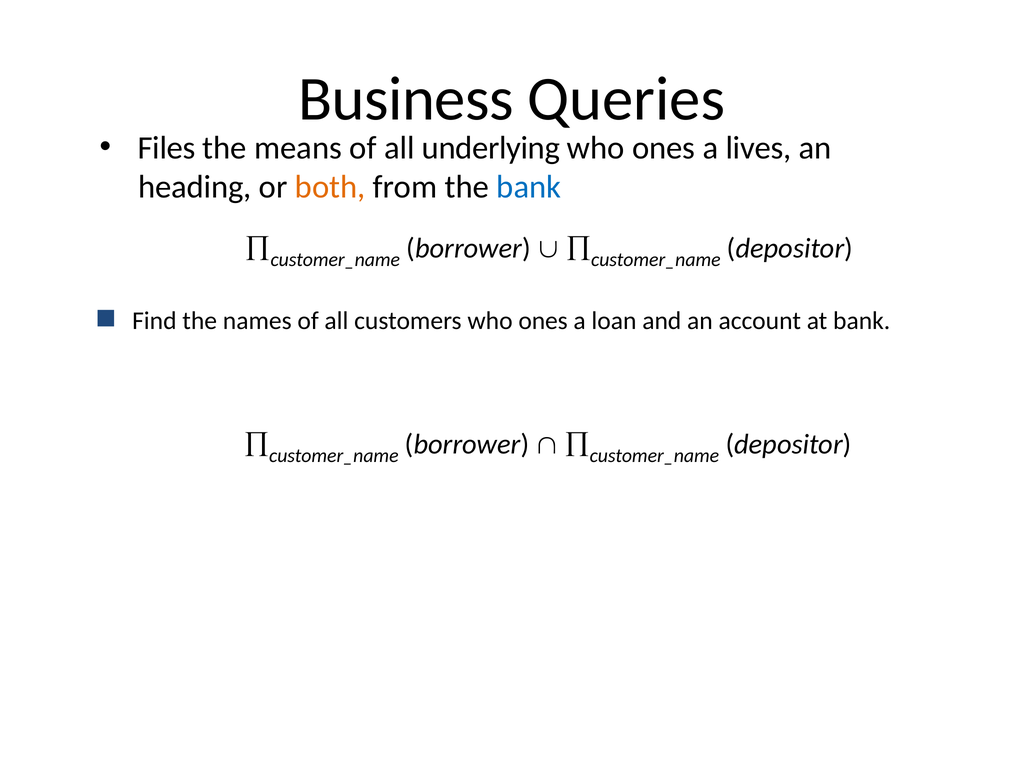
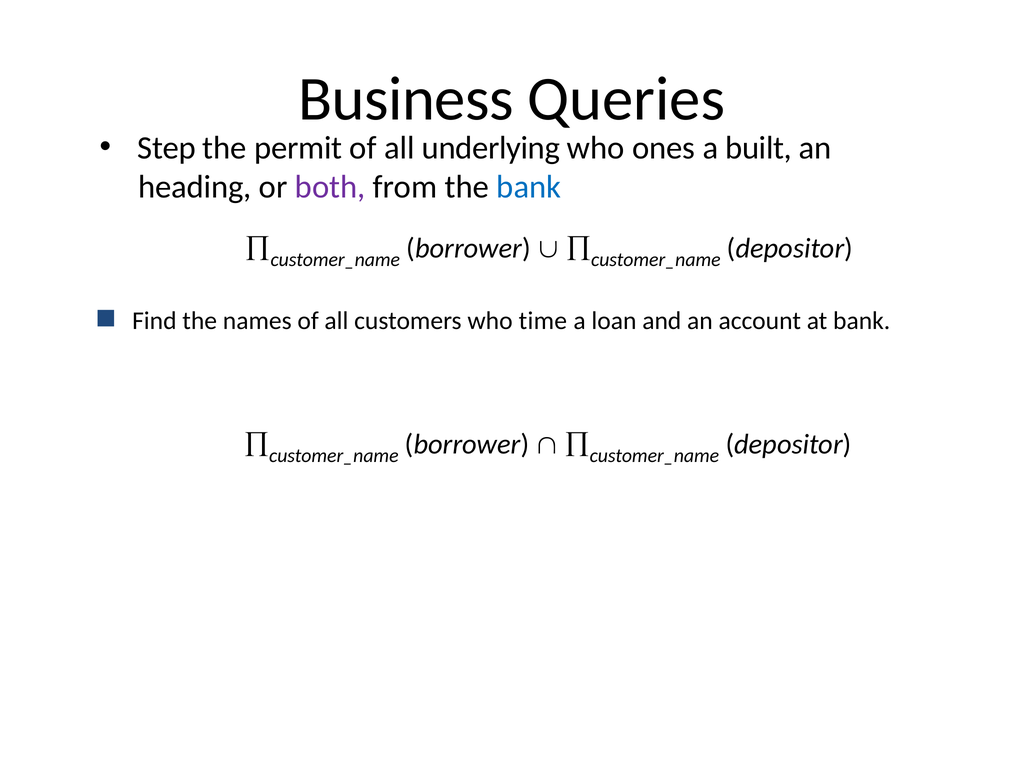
Files: Files -> Step
means: means -> permit
lives: lives -> built
both colour: orange -> purple
customers who ones: ones -> time
